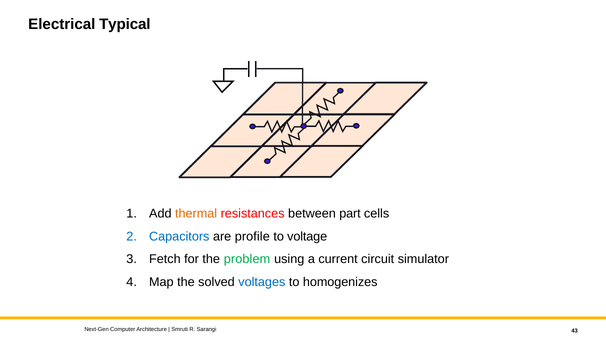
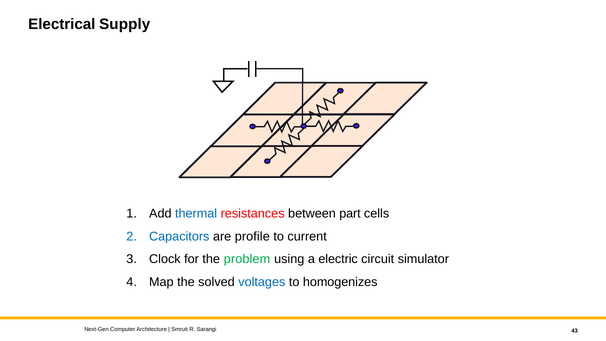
Typical: Typical -> Supply
thermal colour: orange -> blue
voltage: voltage -> current
Fetch: Fetch -> Clock
current: current -> electric
